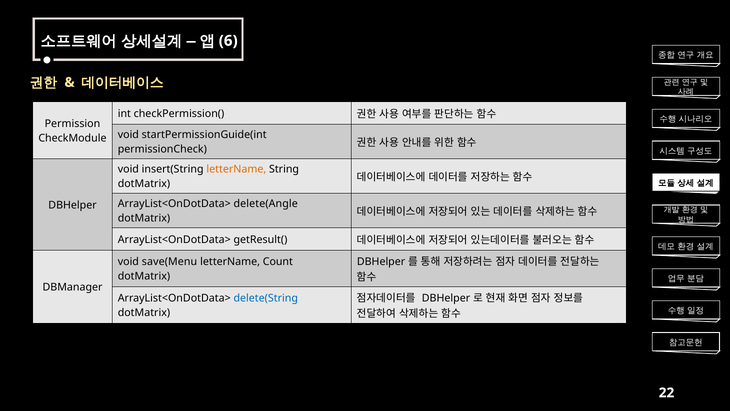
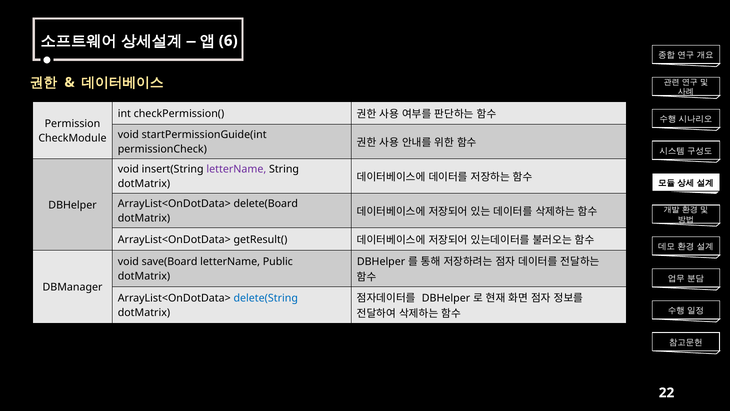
letterName at (236, 169) colour: orange -> purple
delete(Angle: delete(Angle -> delete(Board
save(Menu: save(Menu -> save(Board
Count: Count -> Public
